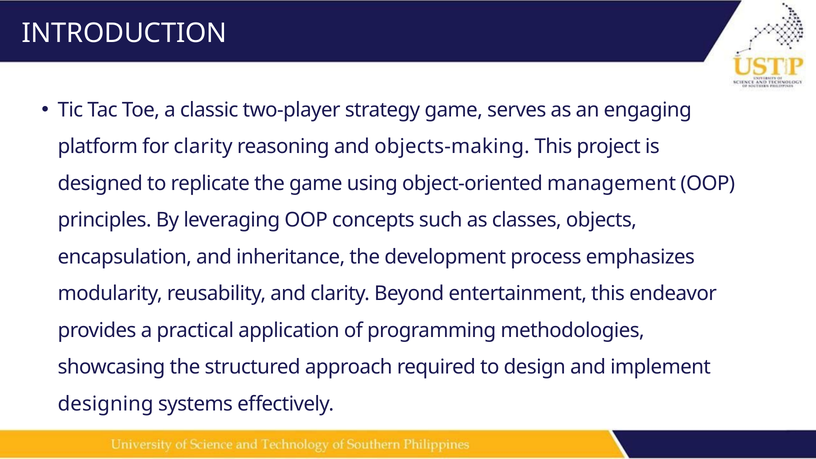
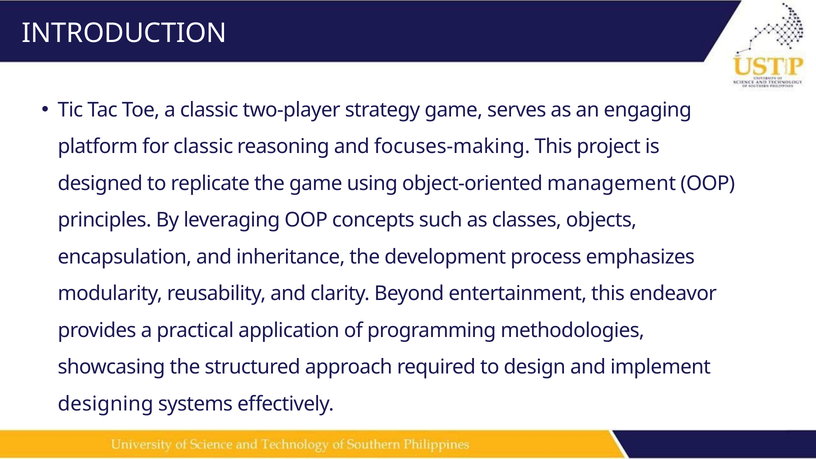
for clarity: clarity -> classic
objects-making: objects-making -> focuses-making
